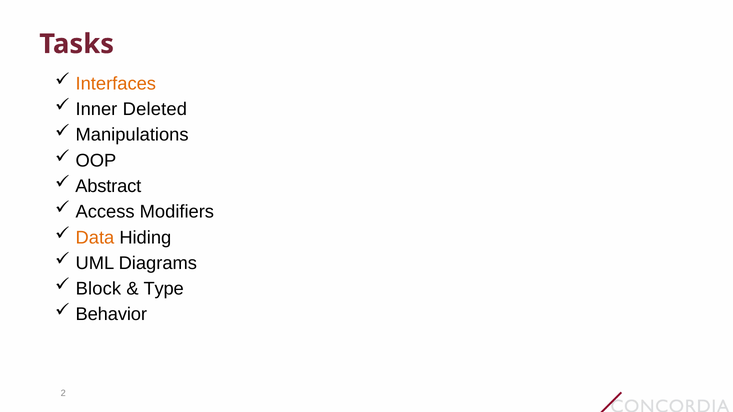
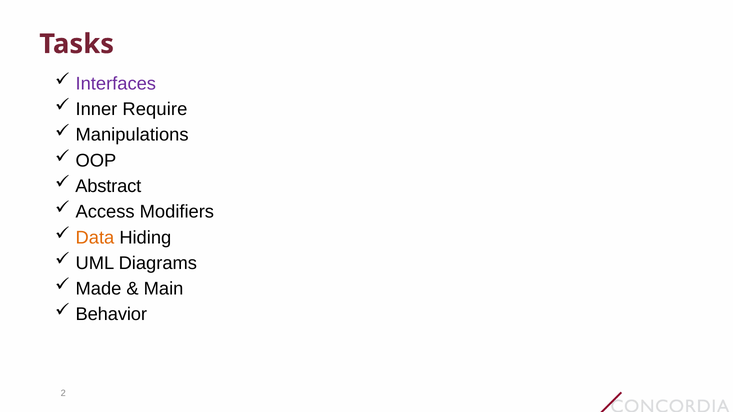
Interfaces colour: orange -> purple
Deleted: Deleted -> Require
Block: Block -> Made
Type: Type -> Main
